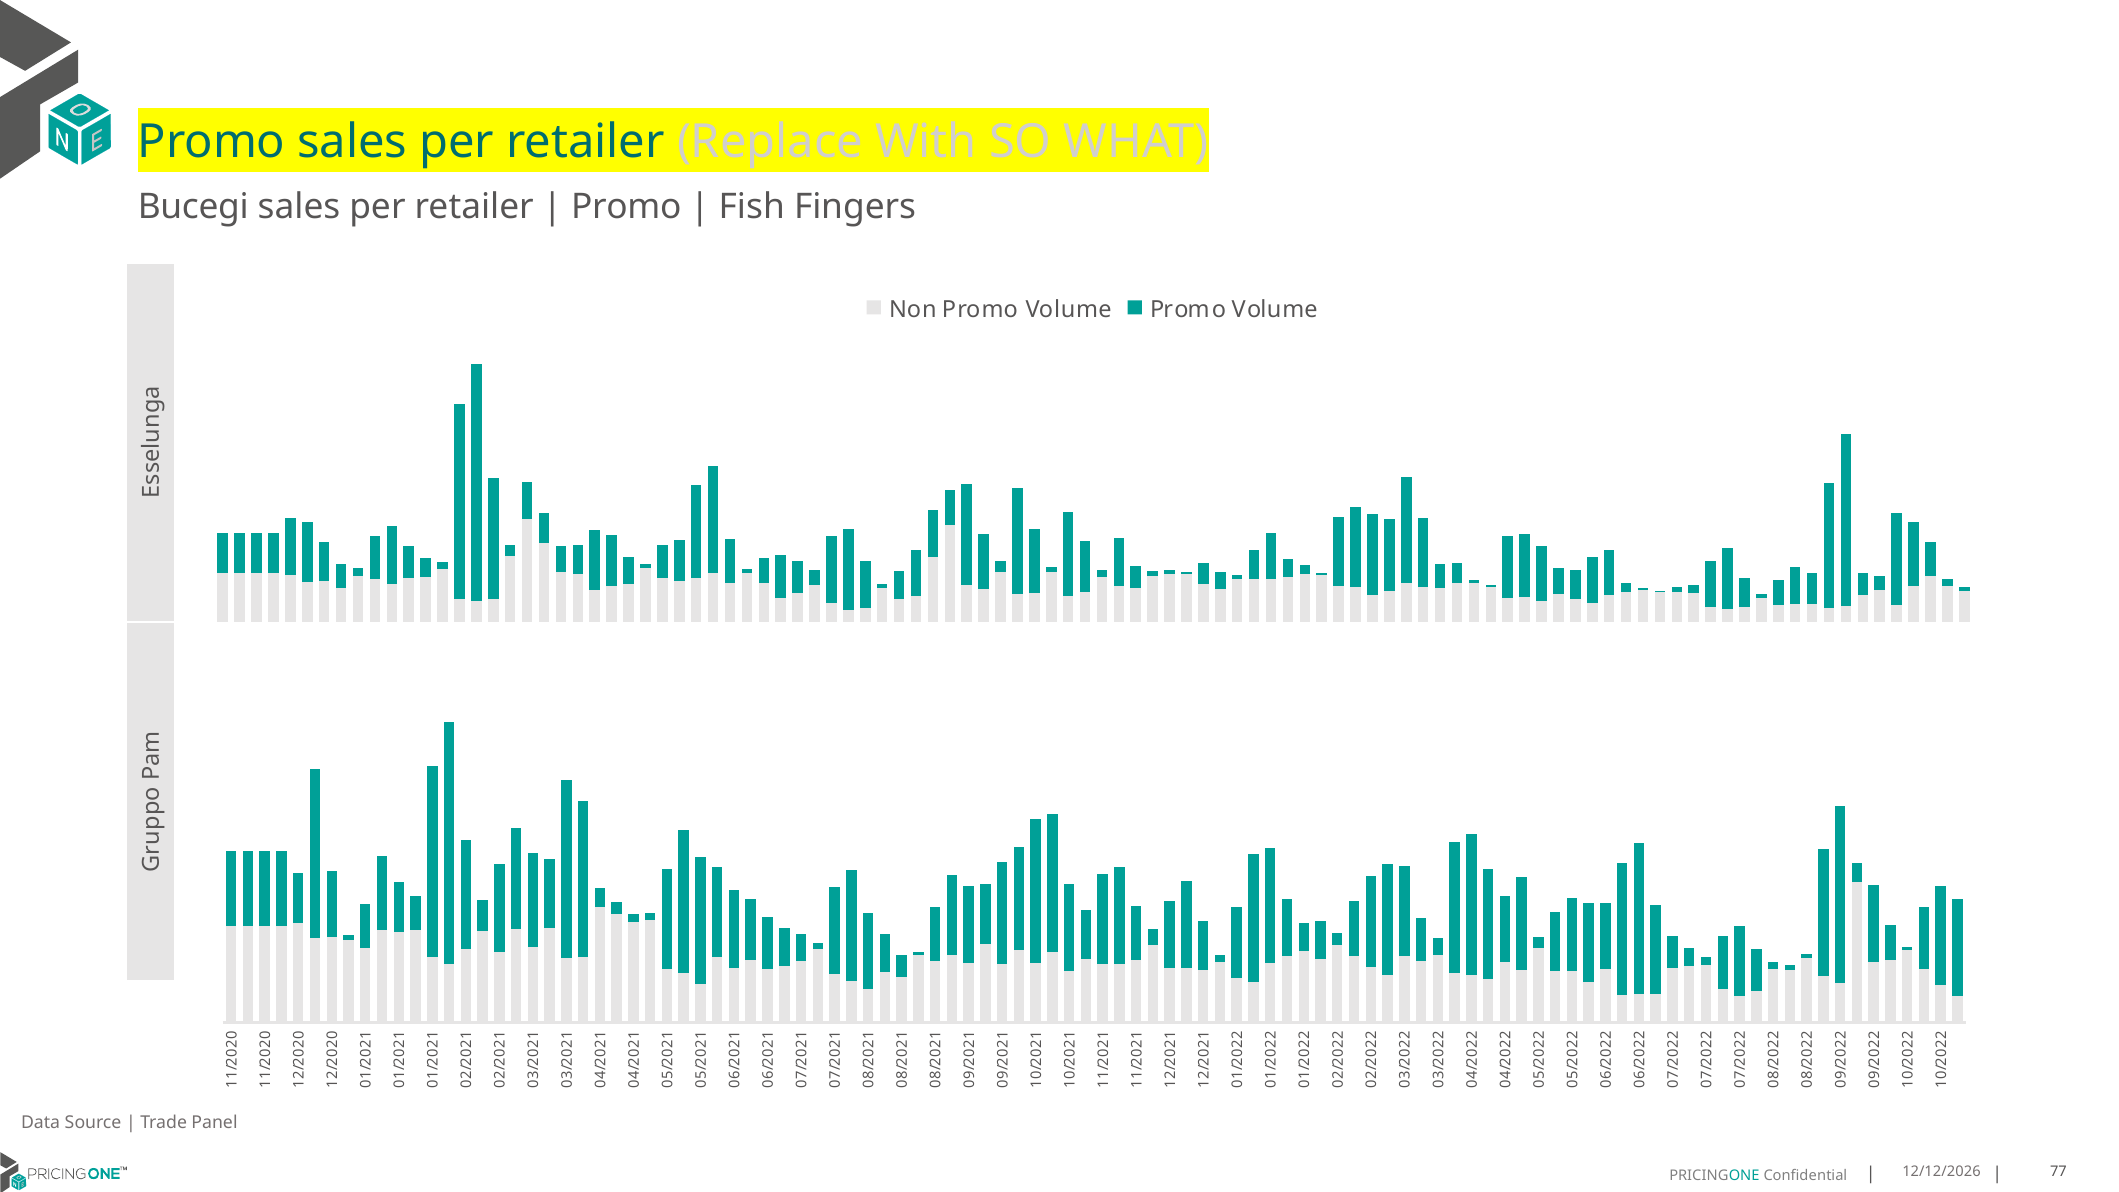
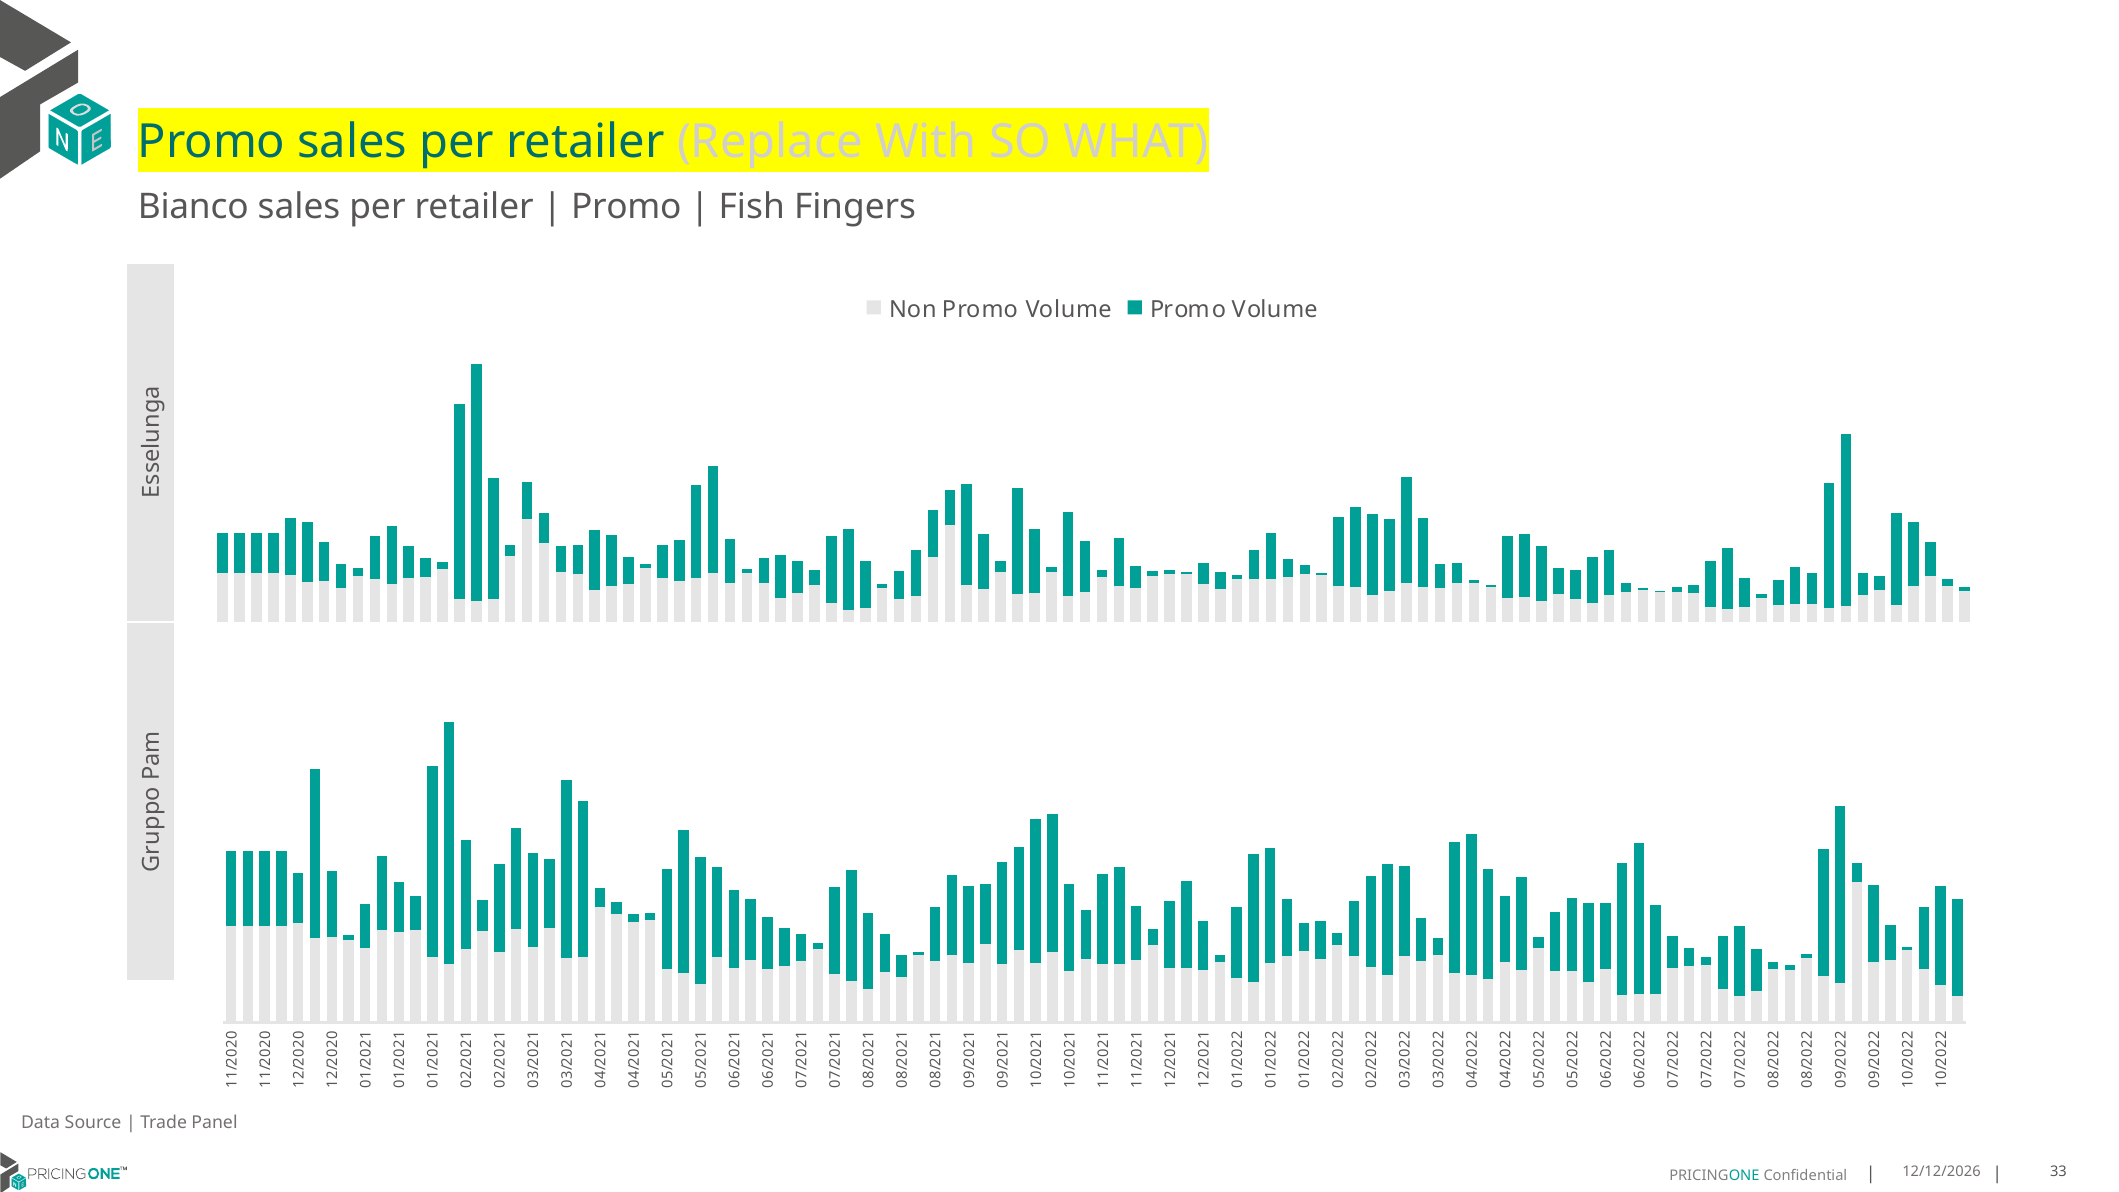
Bucegi: Bucegi -> Bianco
77: 77 -> 33
